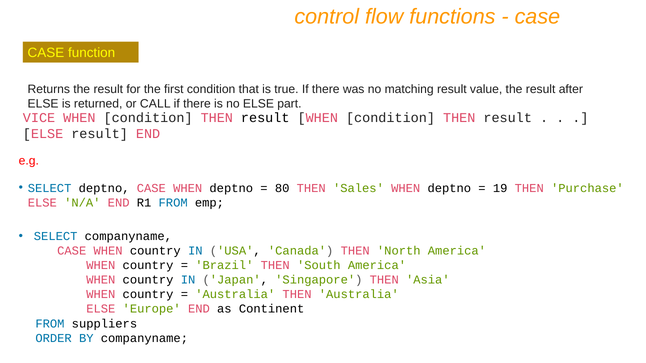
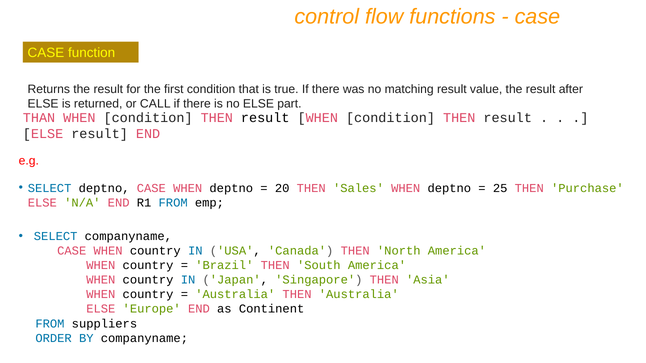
VICE: VICE -> THAN
80: 80 -> 20
19: 19 -> 25
